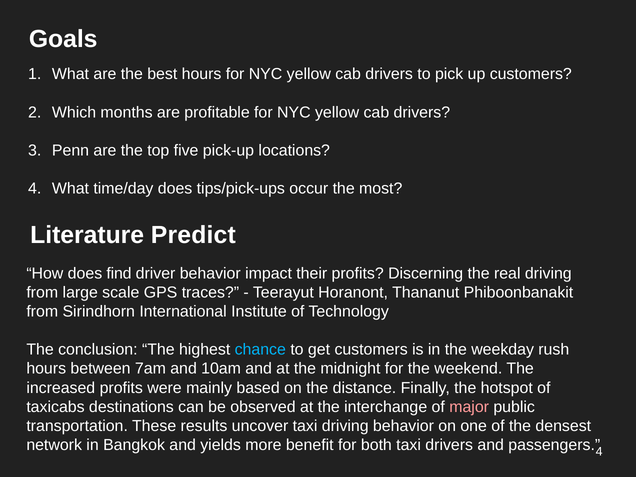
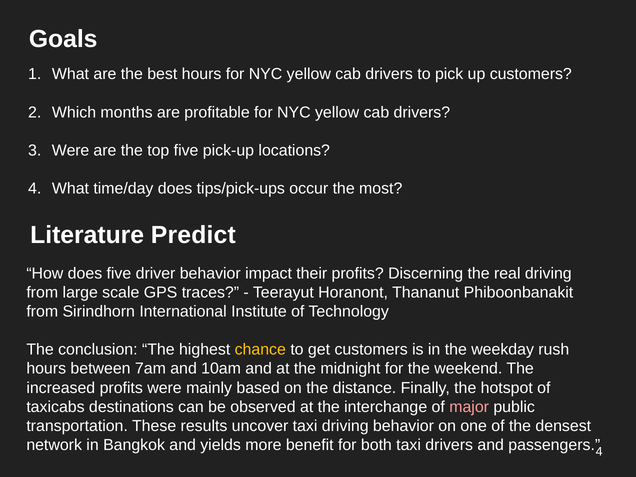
Penn at (71, 150): Penn -> Were
does find: find -> five
chance colour: light blue -> yellow
